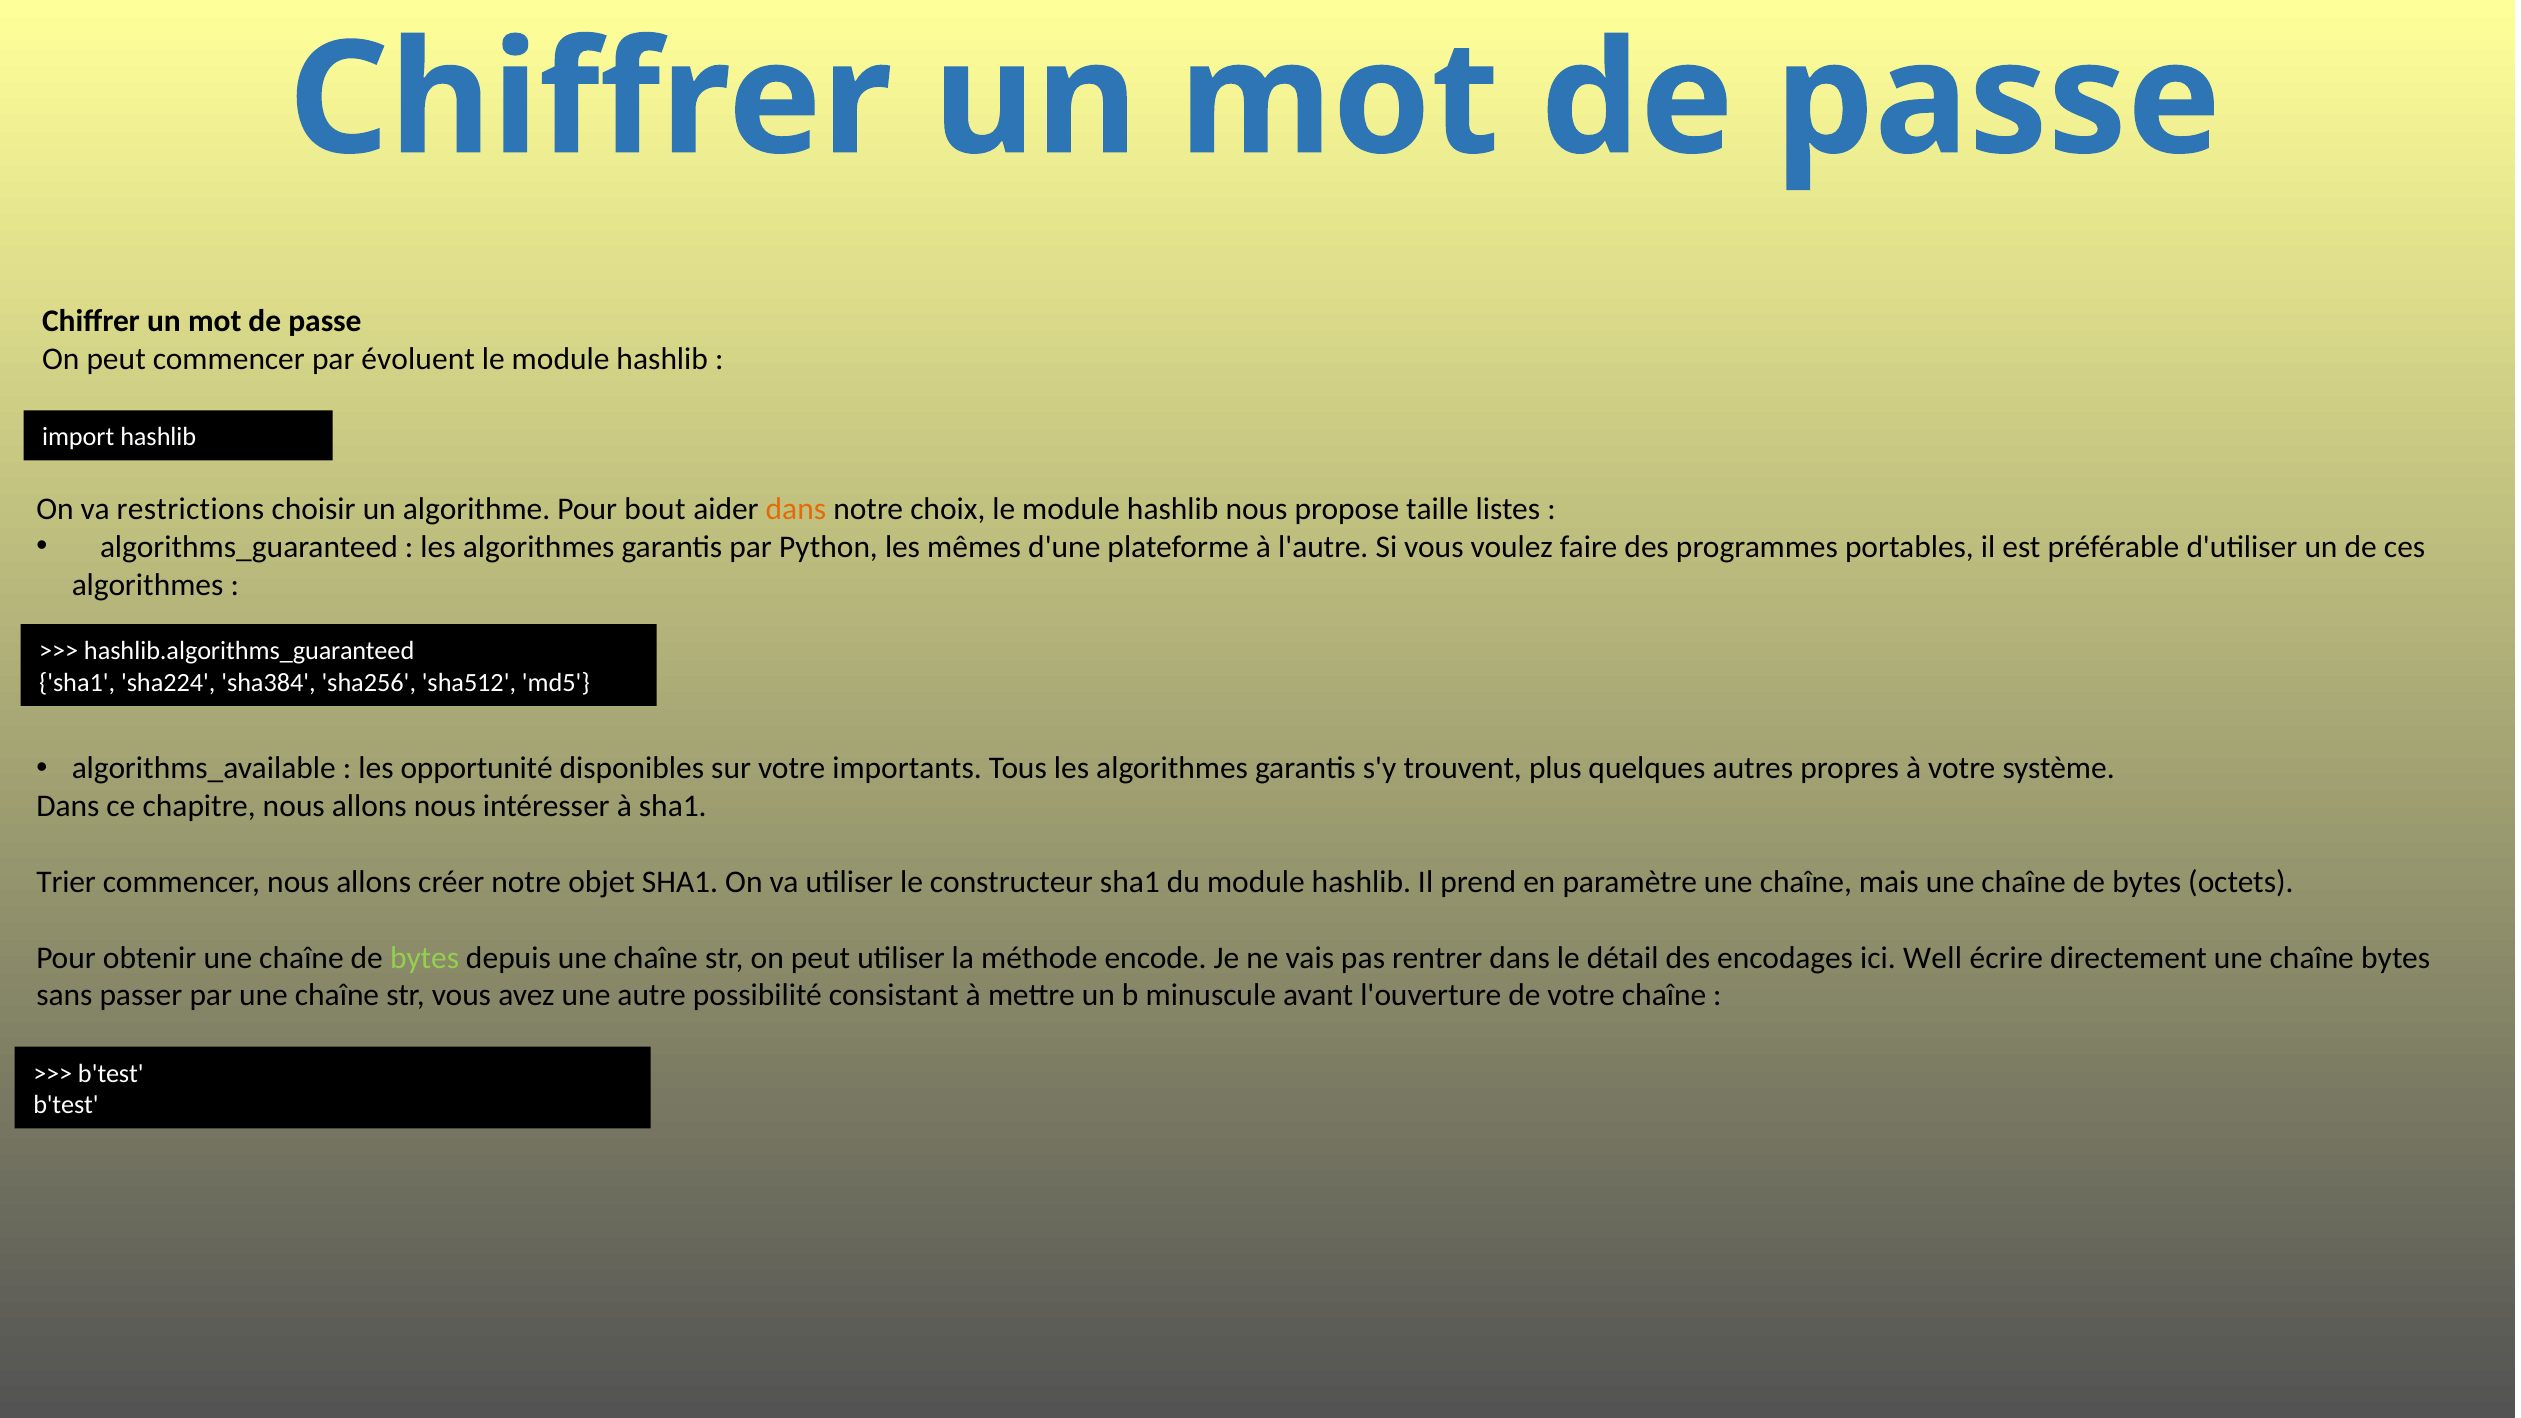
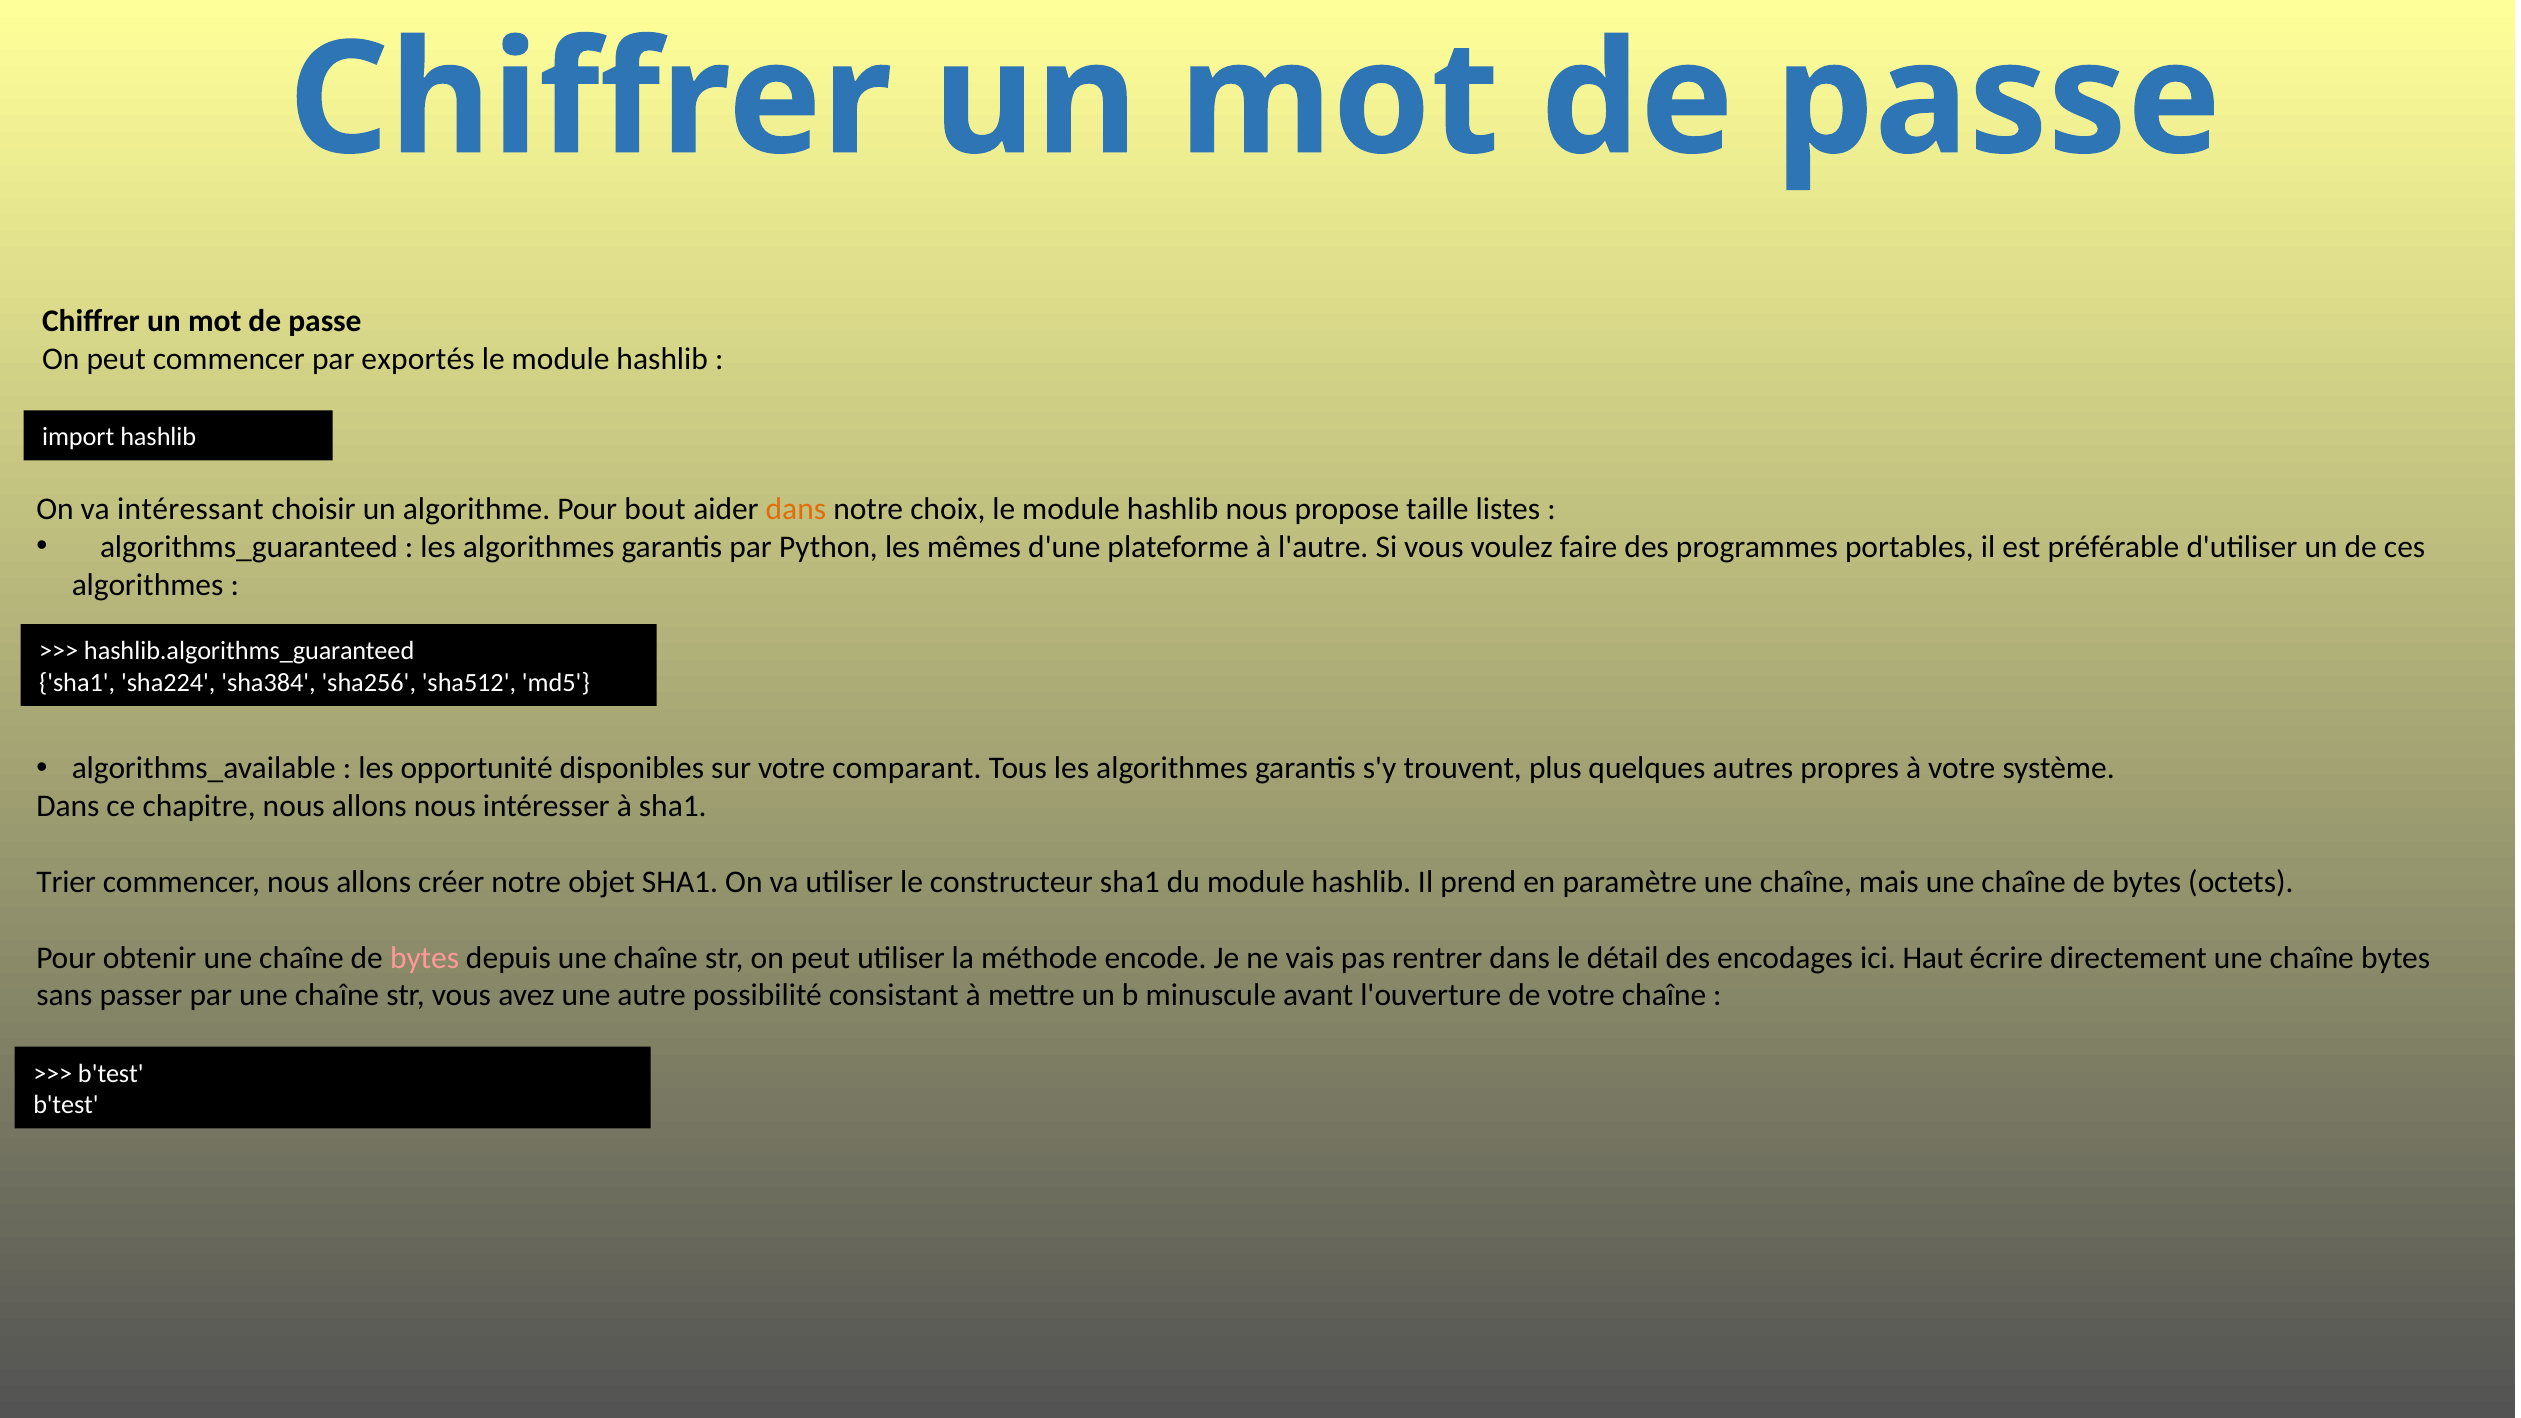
évoluent: évoluent -> exportés
restrictions: restrictions -> intéressant
importants: importants -> comparant
bytes at (425, 958) colour: light green -> pink
Well: Well -> Haut
